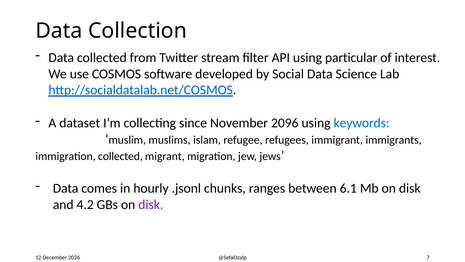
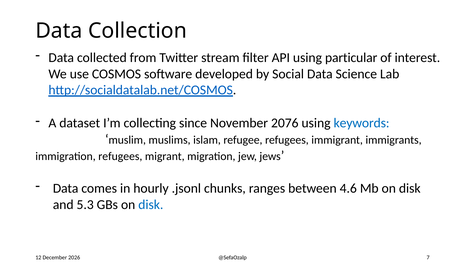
2096: 2096 -> 2076
immigration collected: collected -> refugees
6.1: 6.1 -> 4.6
4.2: 4.2 -> 5.3
disk at (151, 204) colour: purple -> blue
